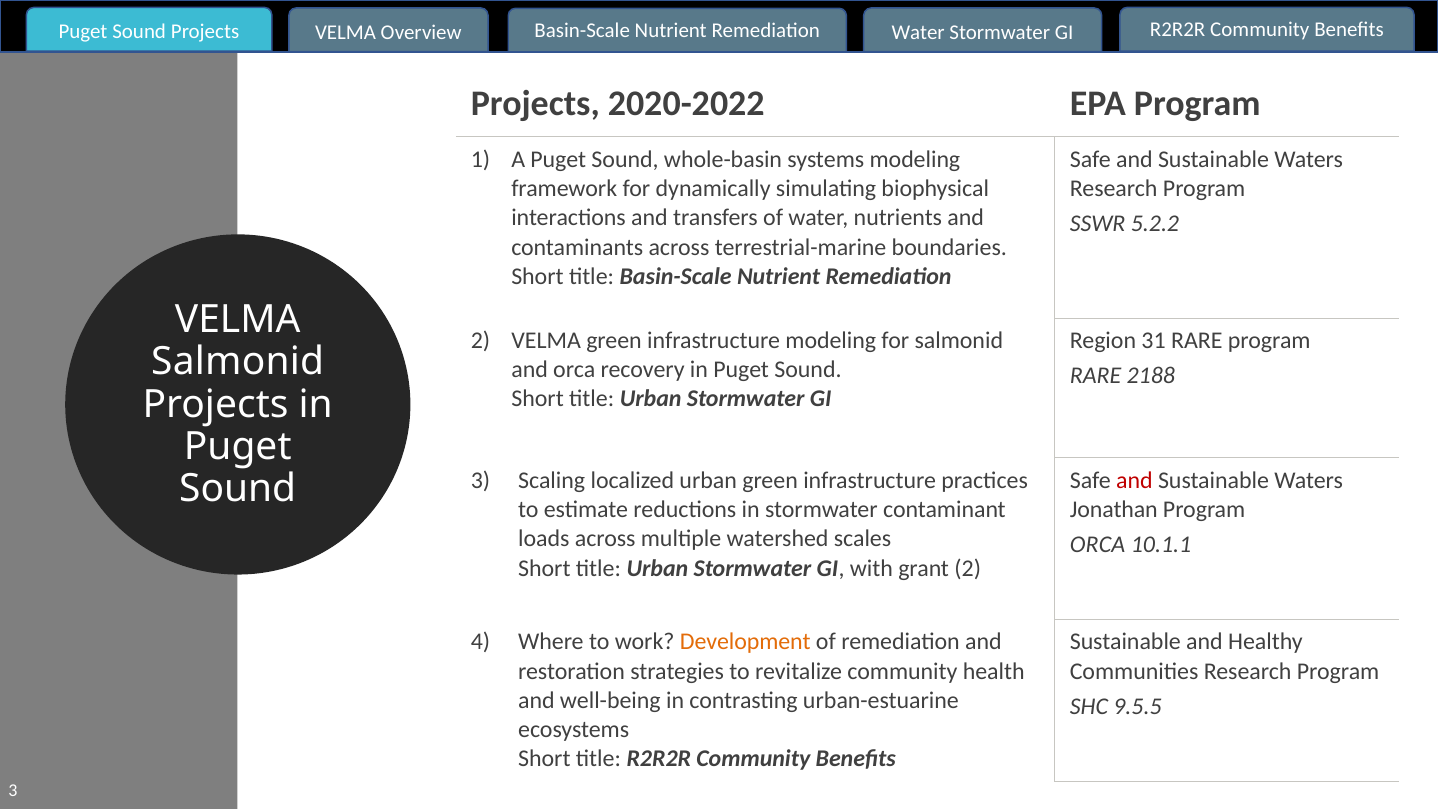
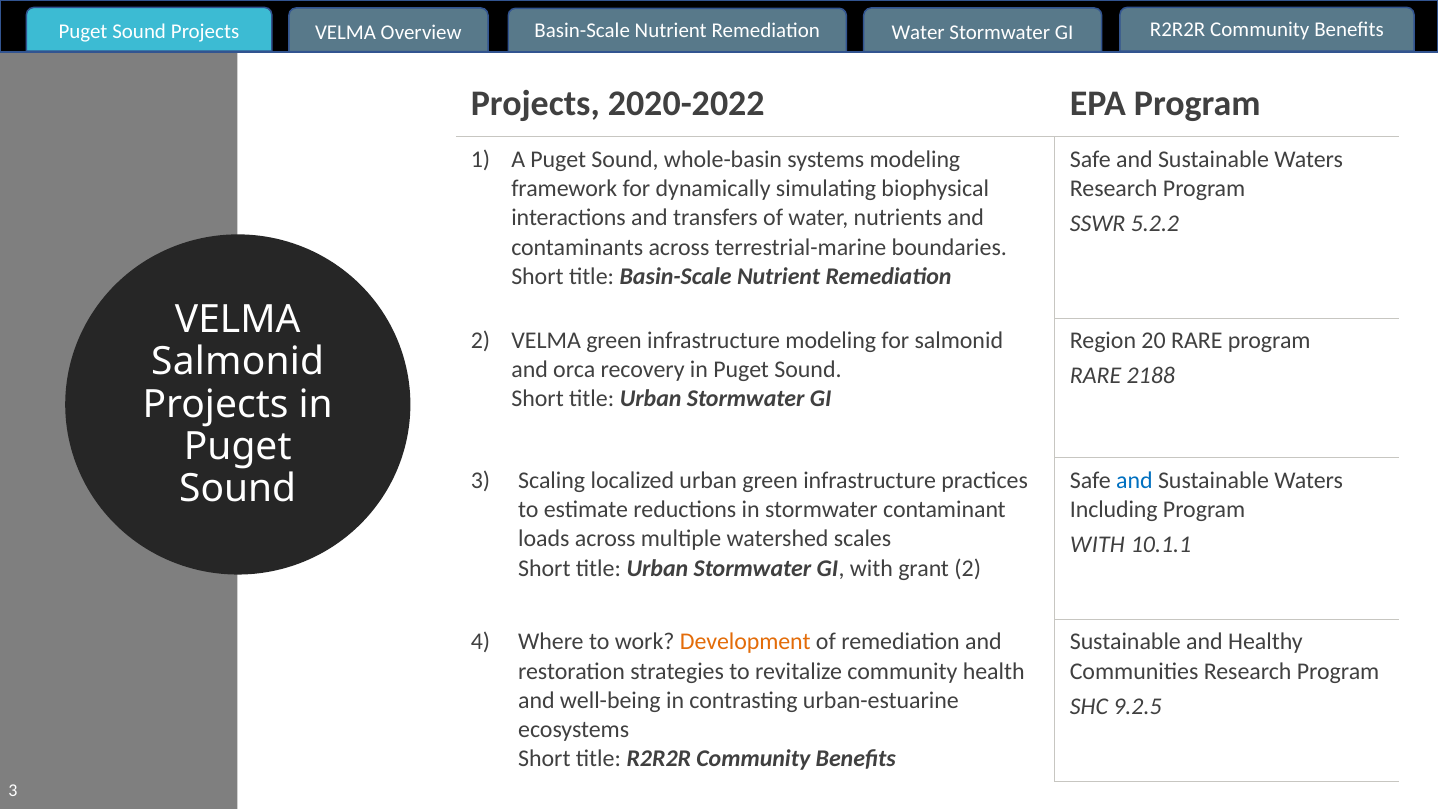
31: 31 -> 20
and at (1134, 480) colour: red -> blue
Jonathan: Jonathan -> Including
ORCA at (1098, 545): ORCA -> WITH
9.5.5: 9.5.5 -> 9.2.5
